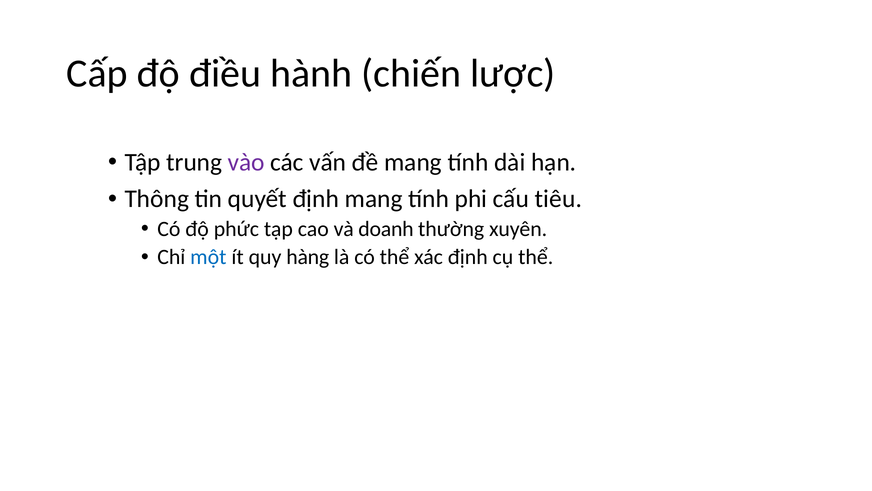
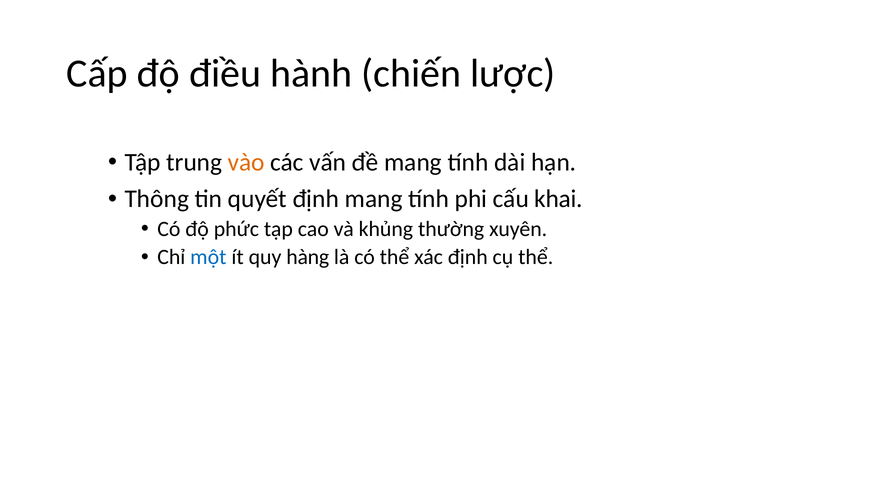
vào colour: purple -> orange
tiêu: tiêu -> khai
doanh: doanh -> khủng
